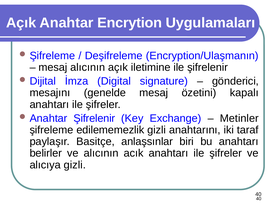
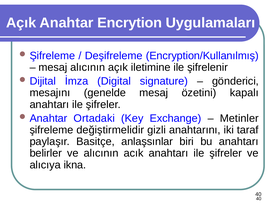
Encryption/Ulaşmanın: Encryption/Ulaşmanın -> Encryption/Kullanılmış
Şifrelenir at (94, 119): Şifrelenir -> Ortadaki
edilememezlik: edilememezlik -> değiştirmelidir
alıcıya gizli: gizli -> ikna
